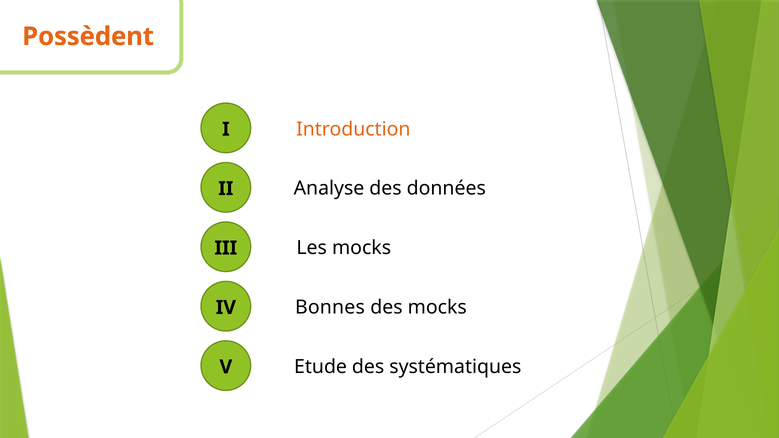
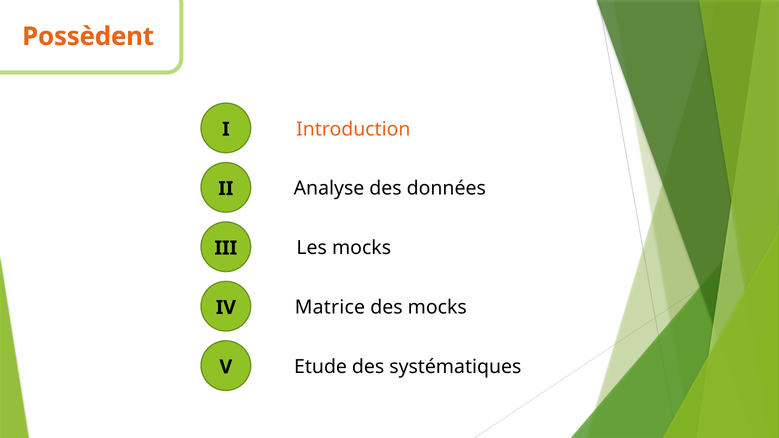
Bonnes: Bonnes -> Matrice
